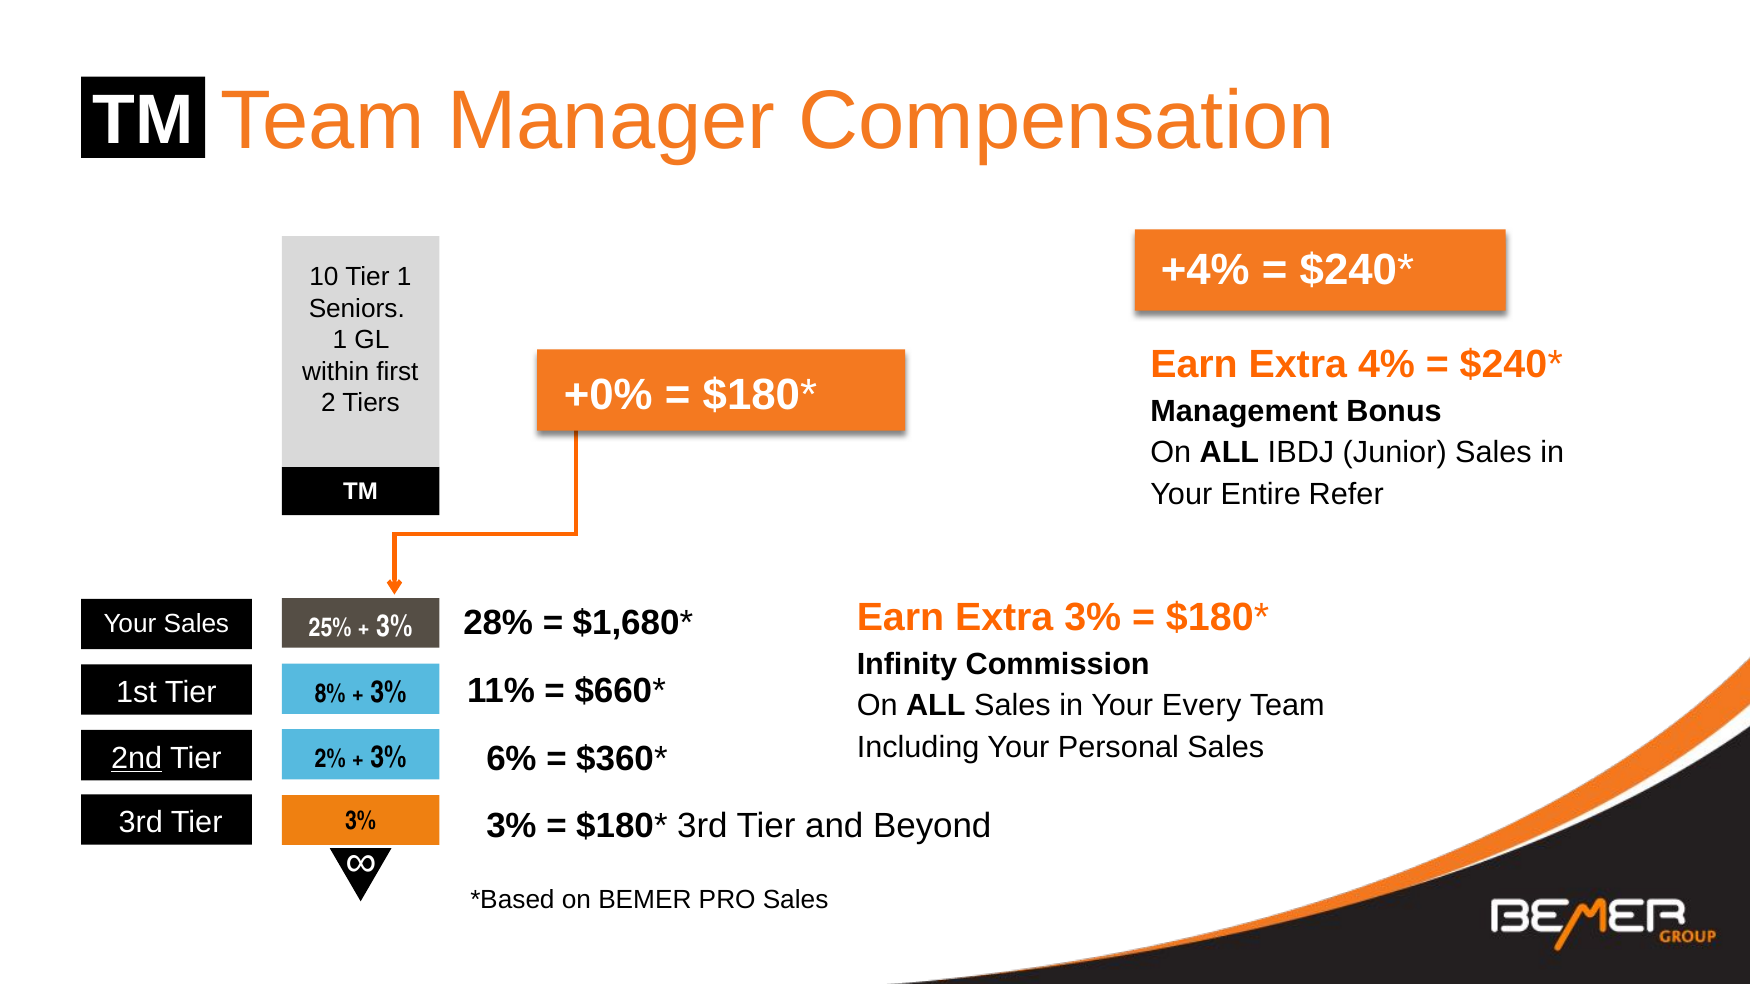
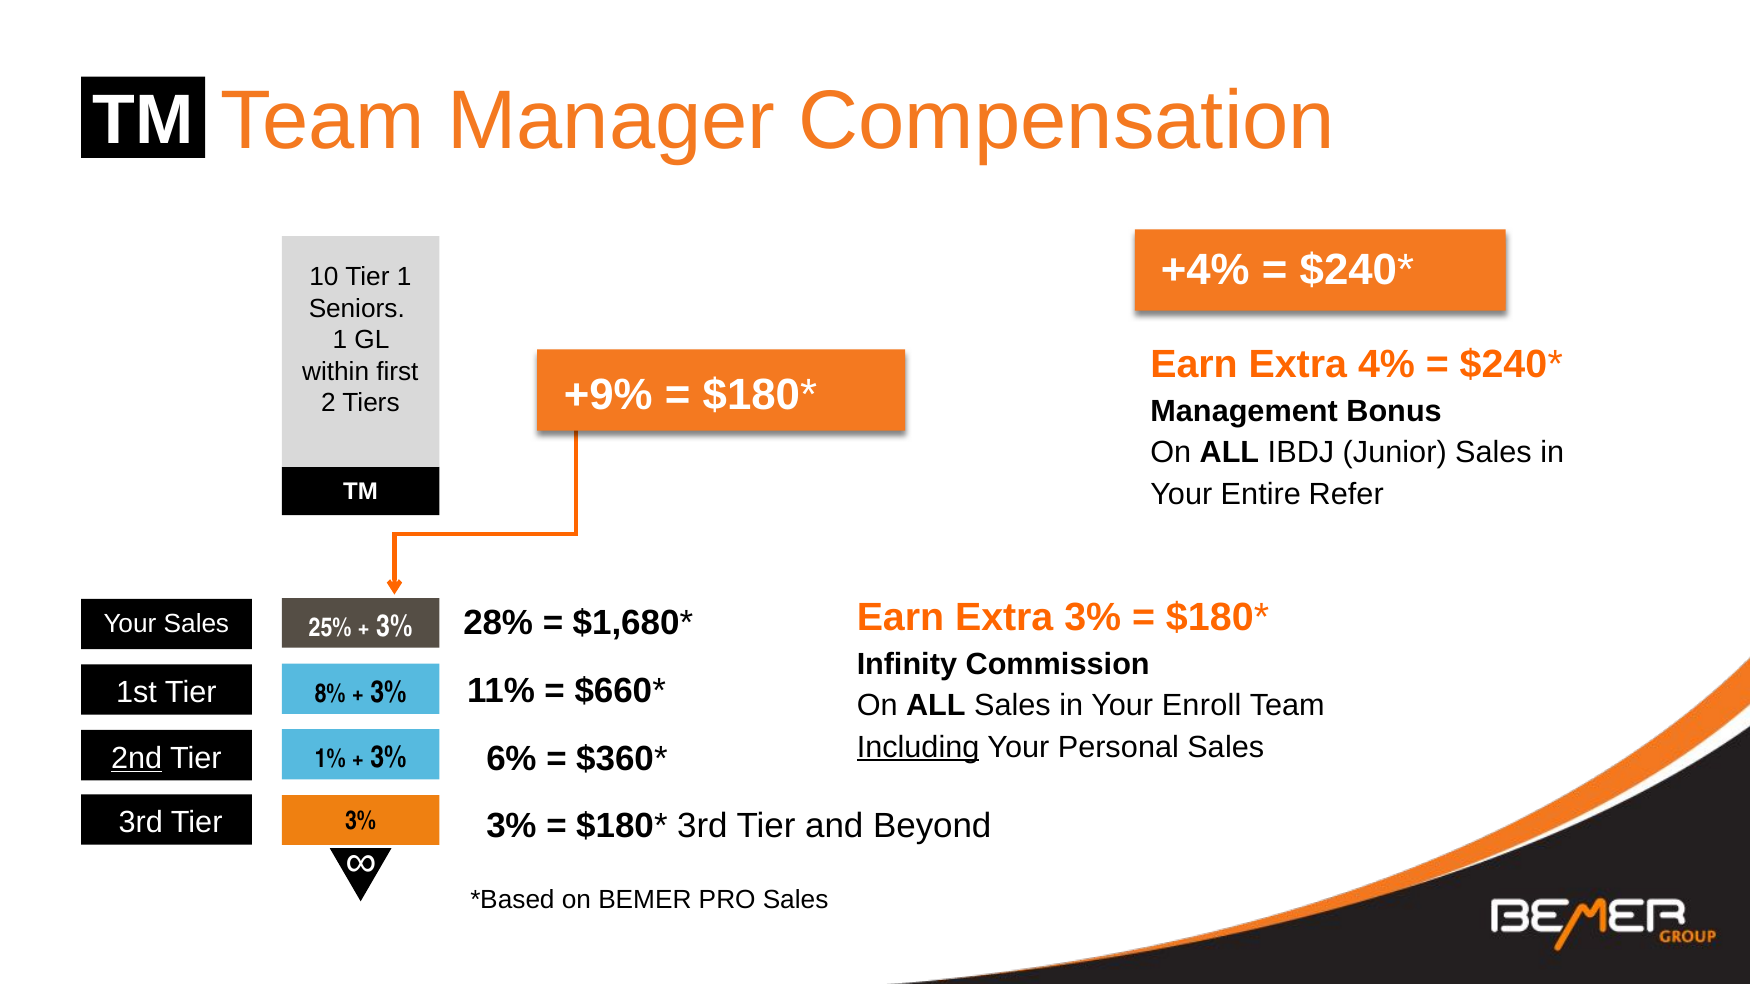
+0%: +0% -> +9%
Every: Every -> Enroll
Including underline: none -> present
2%: 2% -> 1%
